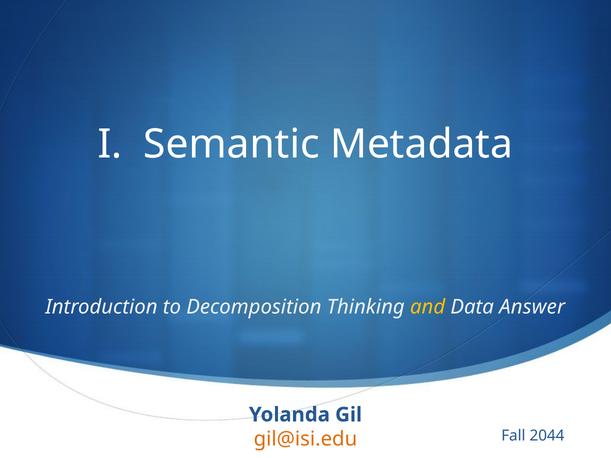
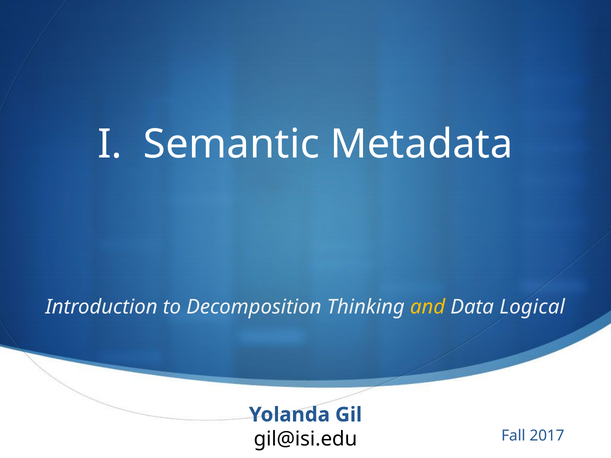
Answer: Answer -> Logical
gil@isi.edu colour: orange -> black
2044: 2044 -> 2017
